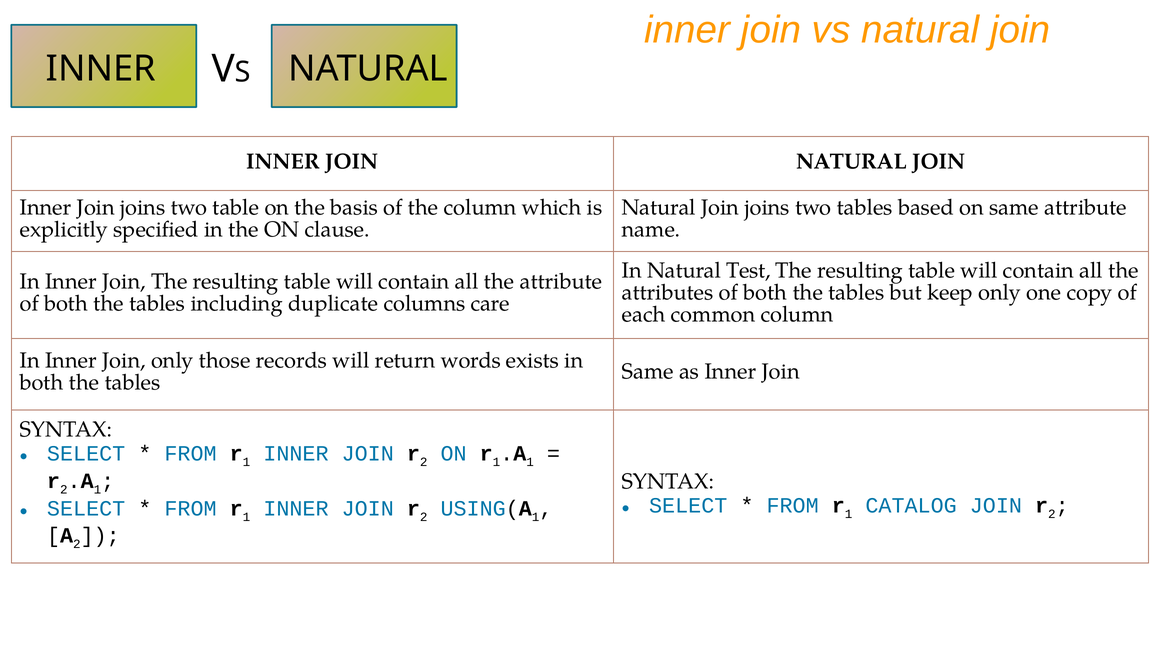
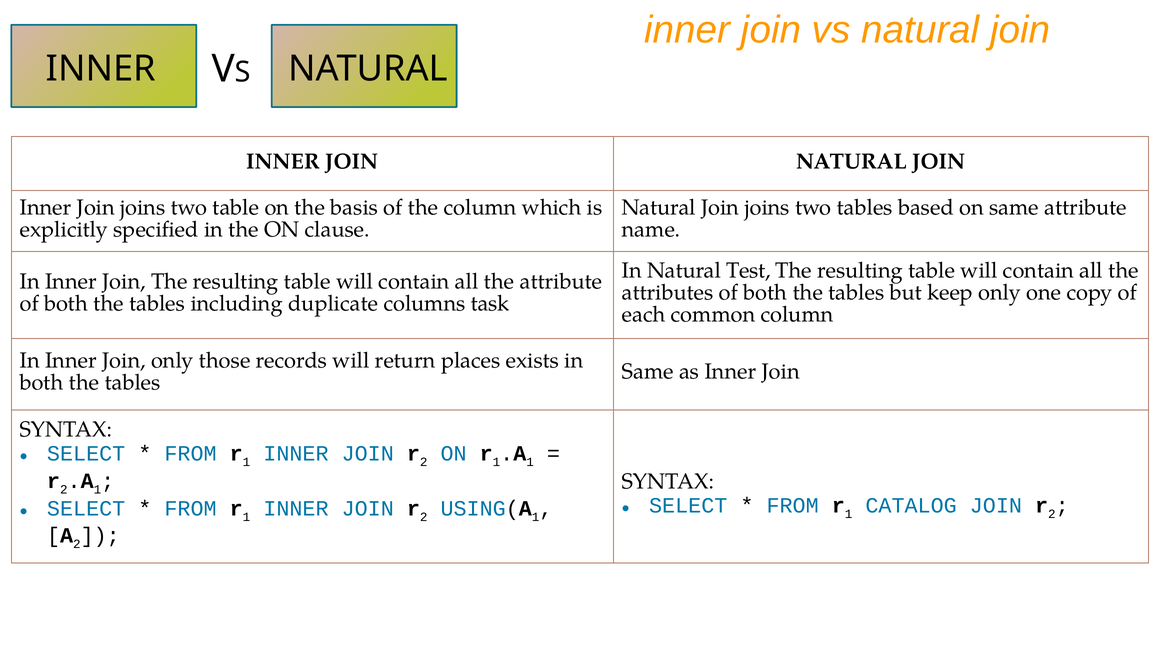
care: care -> task
words: words -> places
